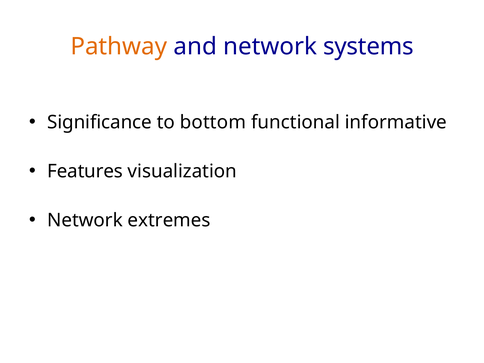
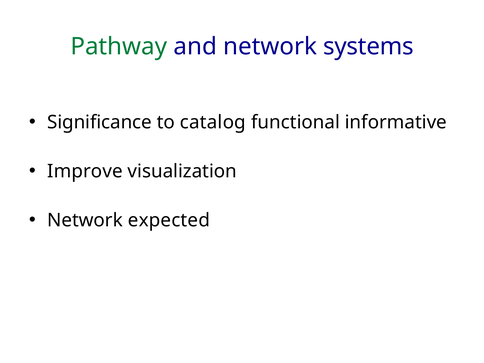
Pathway colour: orange -> green
bottom: bottom -> catalog
Features: Features -> Improve
extremes: extremes -> expected
